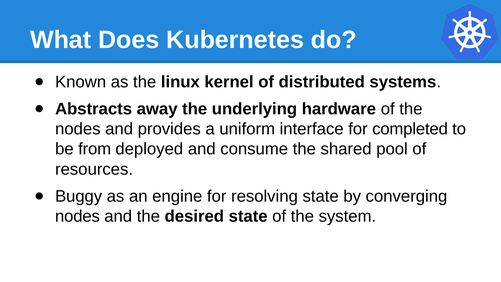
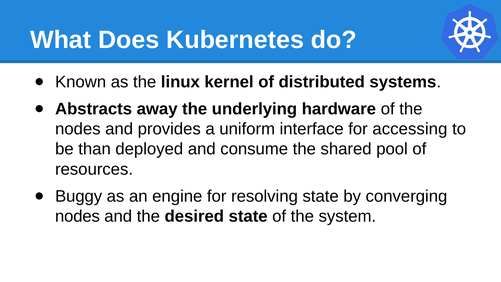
completed: completed -> accessing
from: from -> than
